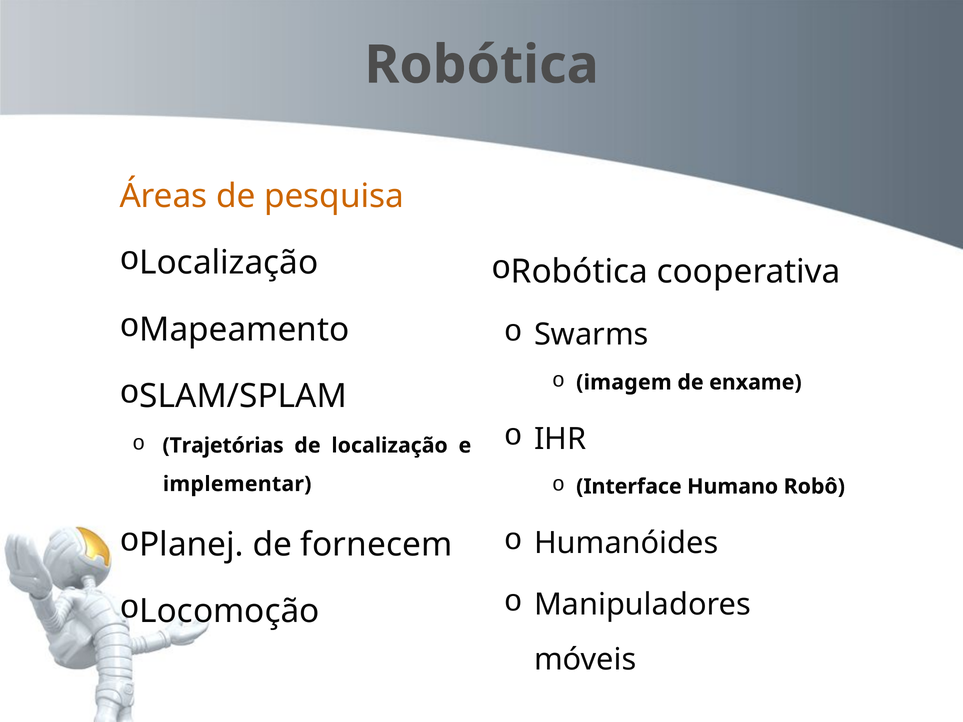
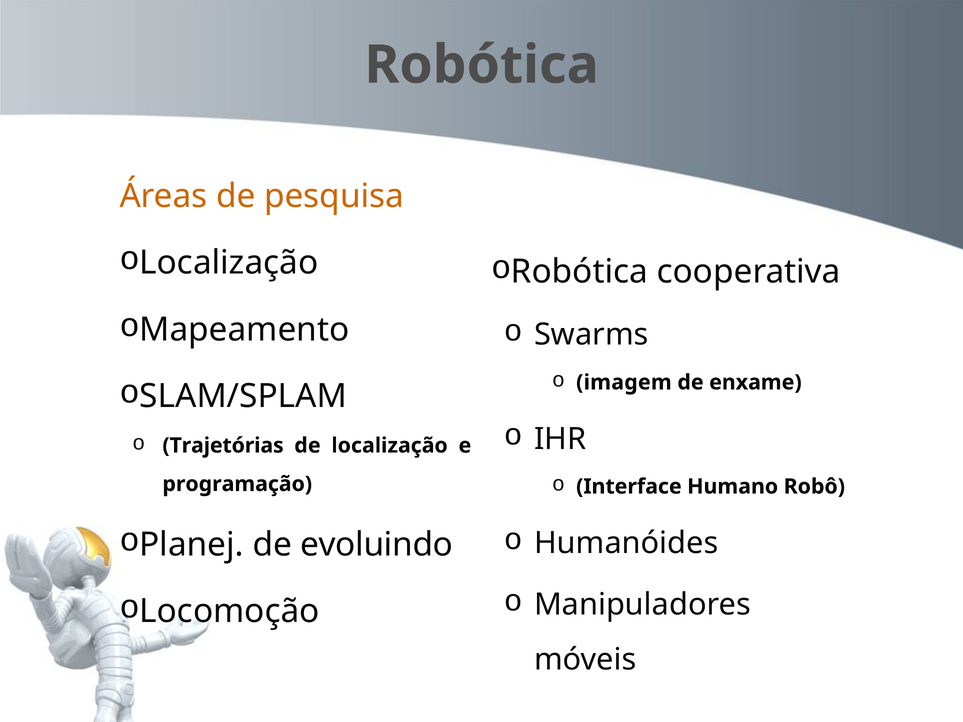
implementar: implementar -> programação
fornecem: fornecem -> evoluindo
